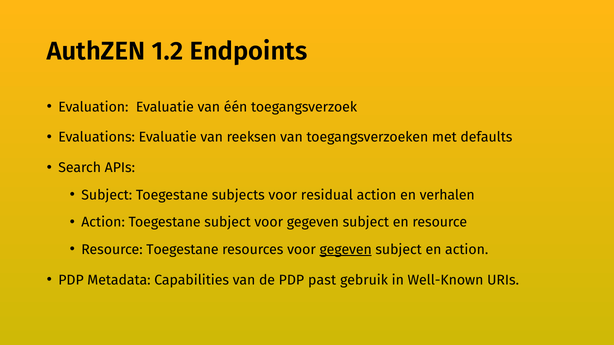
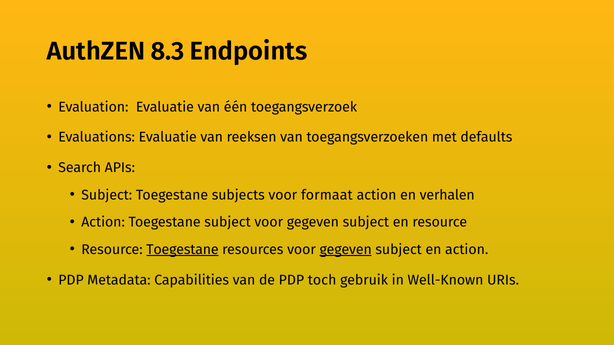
1.2: 1.2 -> 8.3
residual: residual -> formaat
Toegestane at (182, 250) underline: none -> present
past: past -> toch
